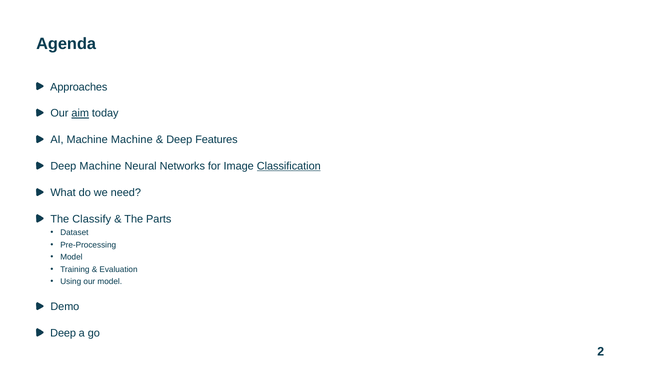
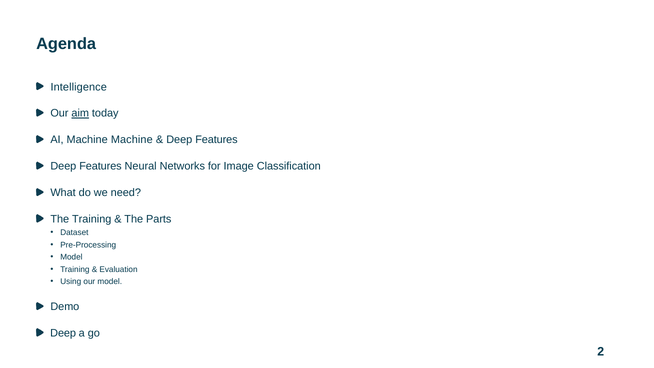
Approaches: Approaches -> Intelligence
Machine at (100, 166): Machine -> Features
Classification underline: present -> none
The Classify: Classify -> Training
